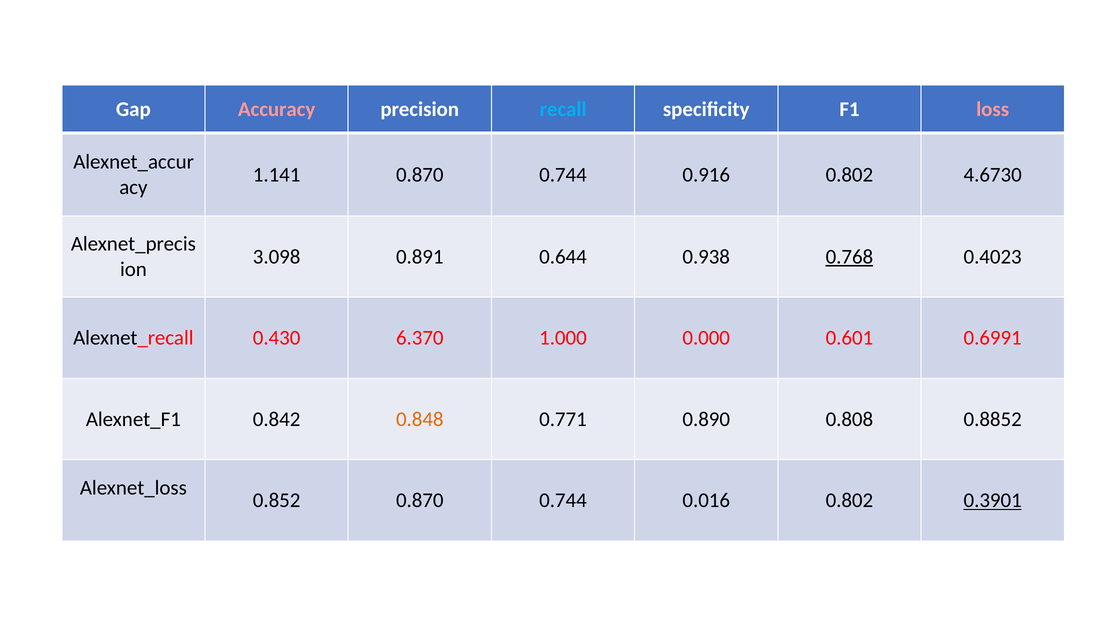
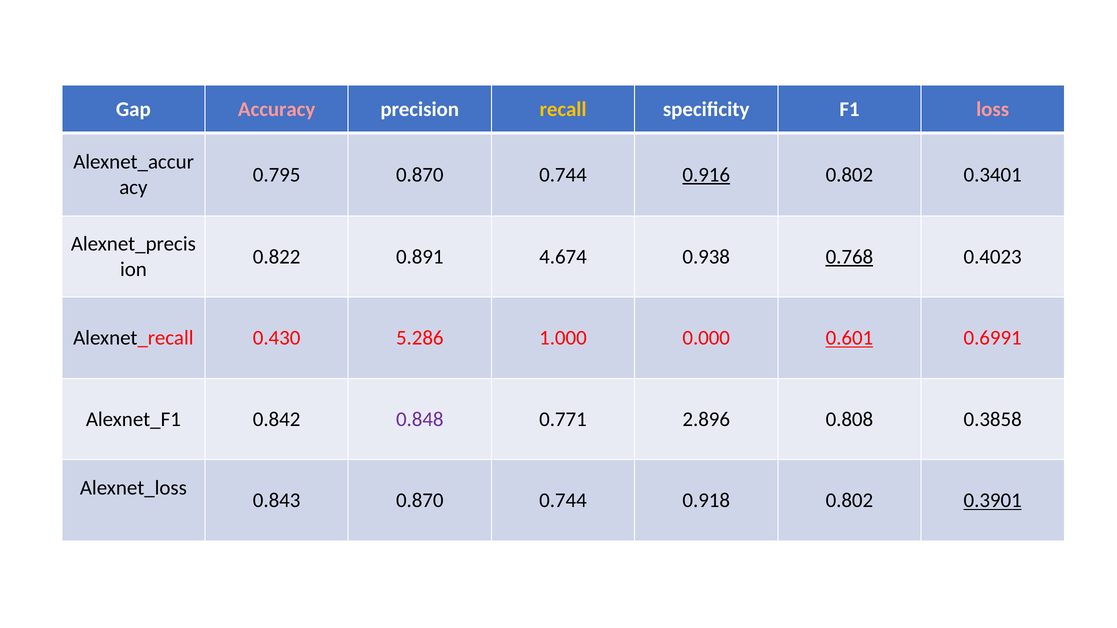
recall colour: light blue -> yellow
1.141: 1.141 -> 0.795
0.916 underline: none -> present
4.6730: 4.6730 -> 0.3401
3.098: 3.098 -> 0.822
0.644: 0.644 -> 4.674
6.370: 6.370 -> 5.286
0.601 underline: none -> present
0.848 colour: orange -> purple
0.890: 0.890 -> 2.896
0.8852: 0.8852 -> 0.3858
0.852: 0.852 -> 0.843
0.016: 0.016 -> 0.918
